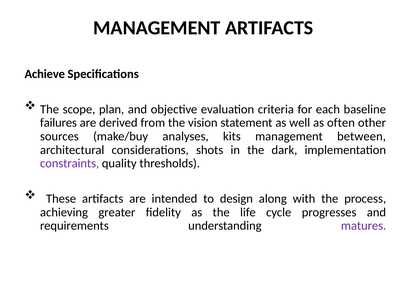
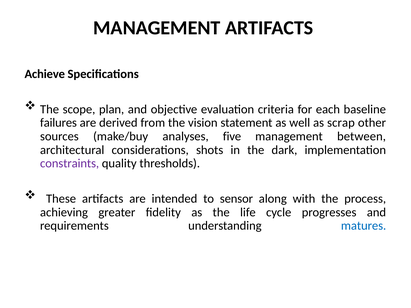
often: often -> scrap
kits: kits -> five
design: design -> sensor
matures colour: purple -> blue
